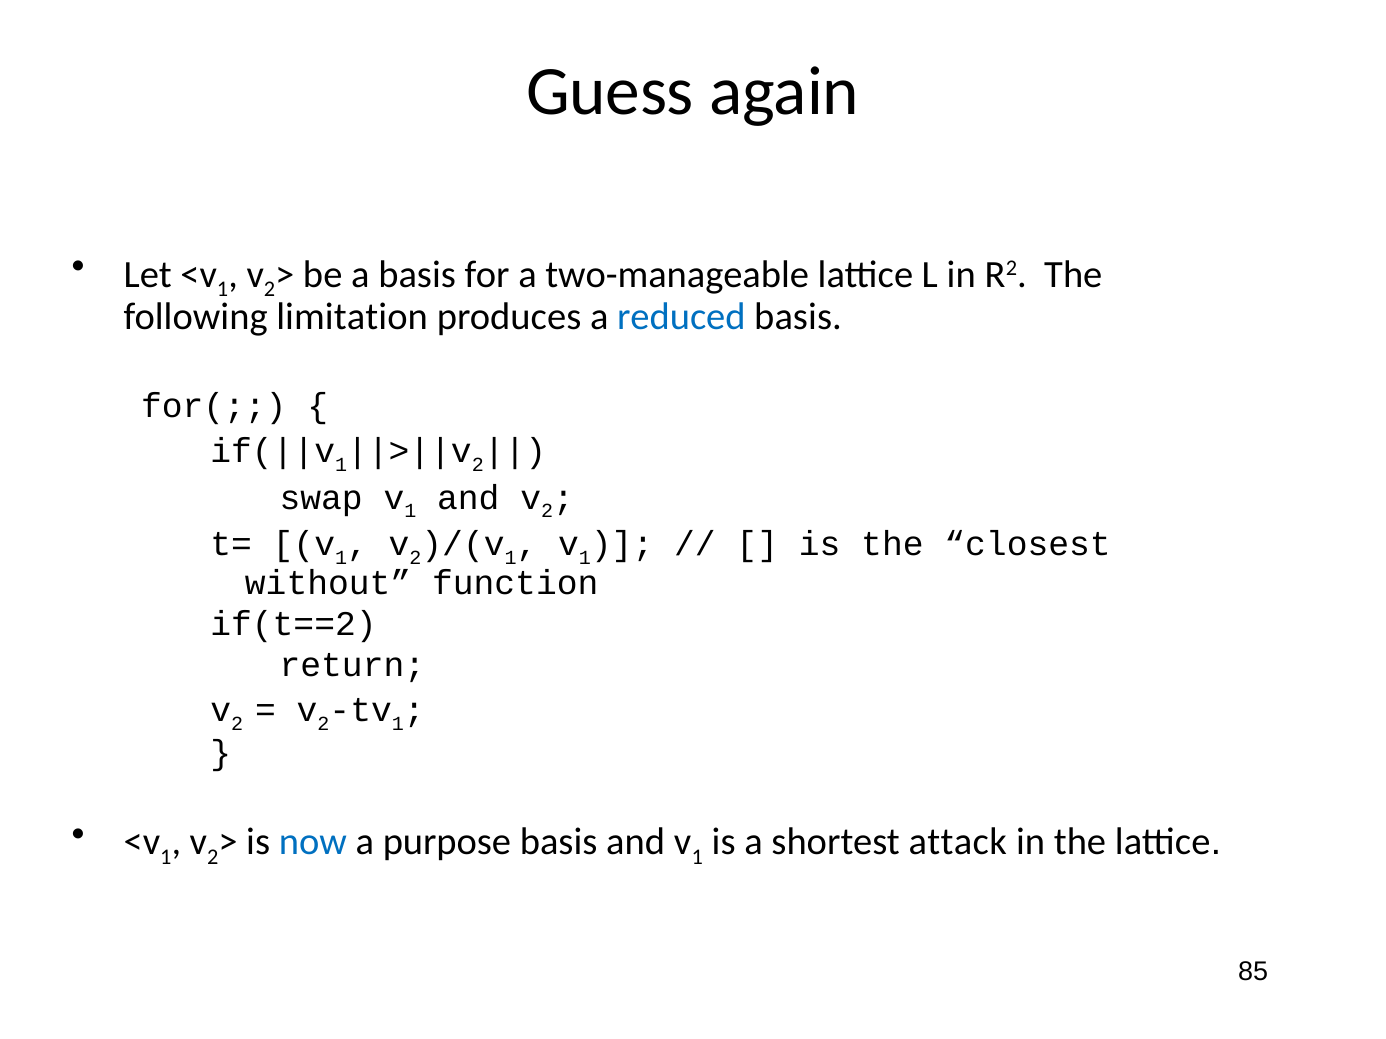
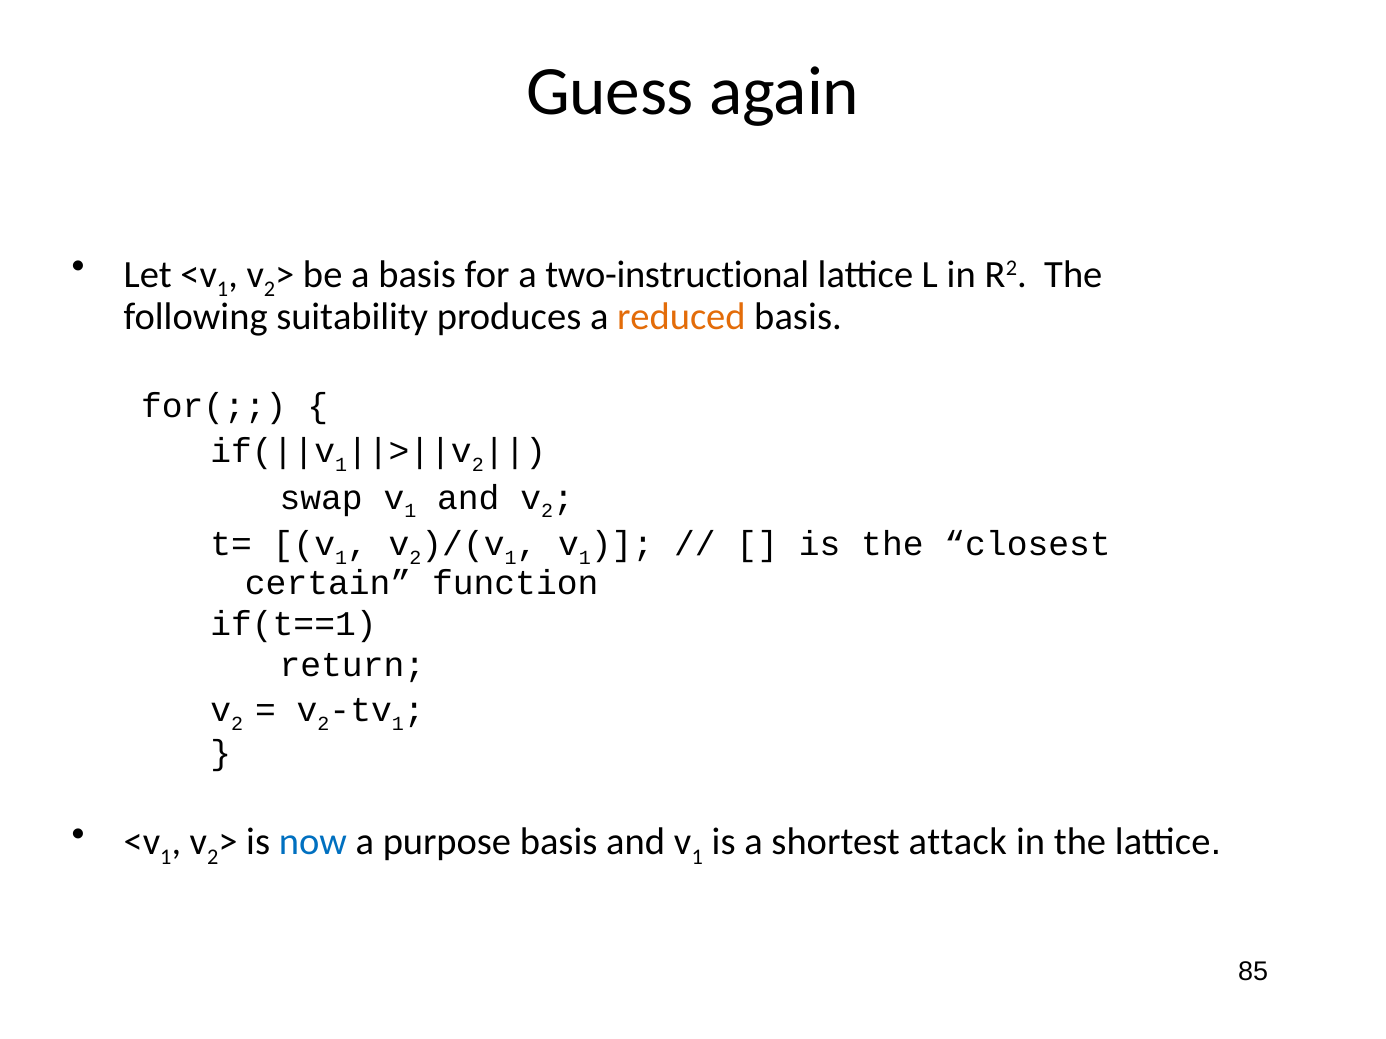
two-manageable: two-manageable -> two-instructional
limitation: limitation -> suitability
reduced colour: blue -> orange
without: without -> certain
if(t==2: if(t==2 -> if(t==1
